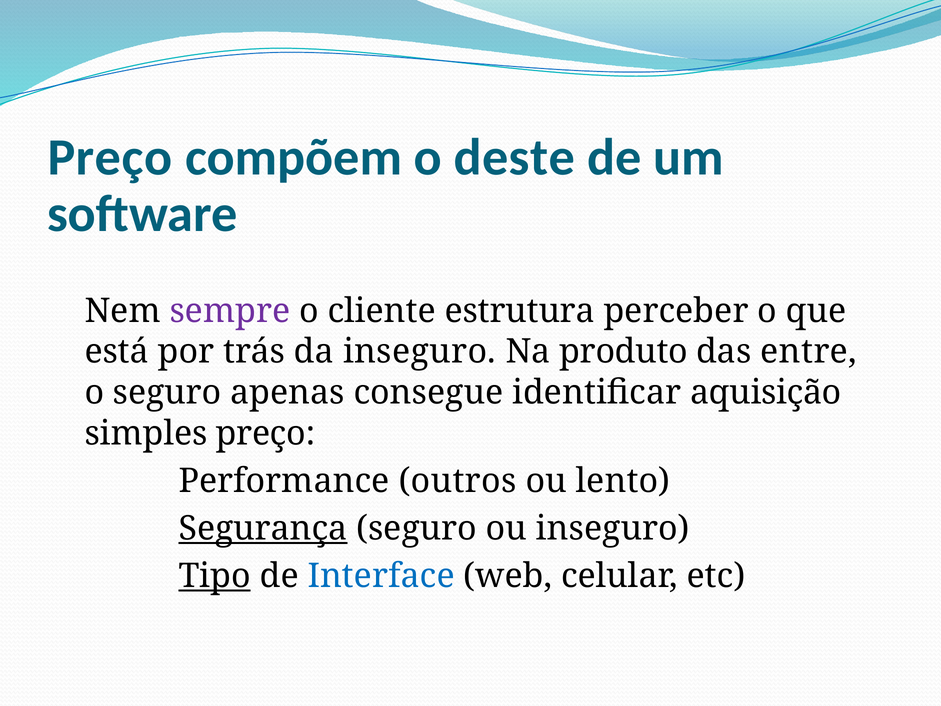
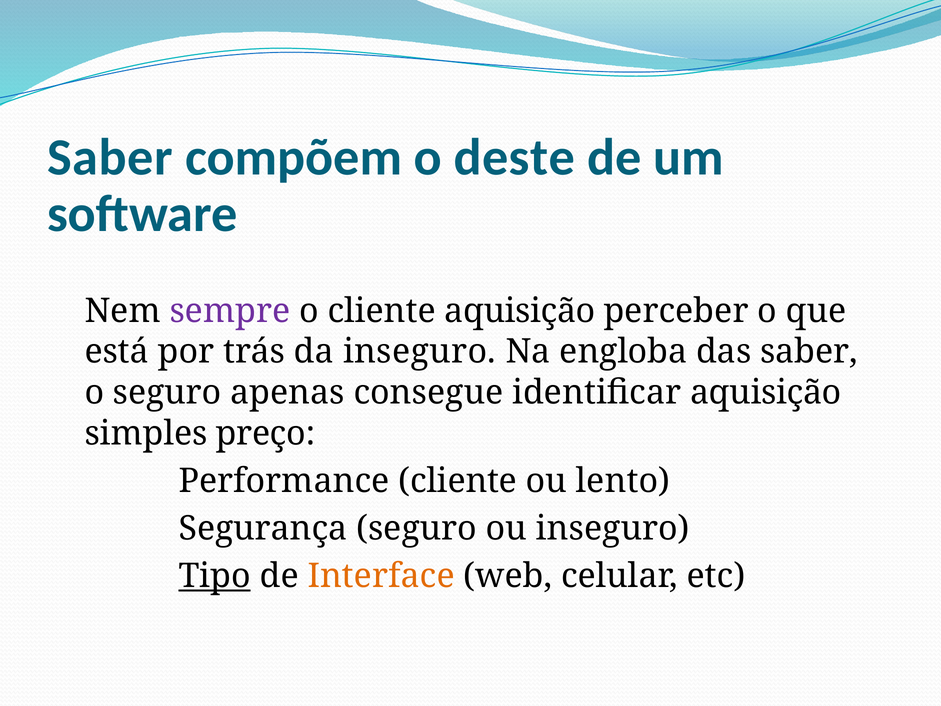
Preço at (110, 157): Preço -> Saber
cliente estrutura: estrutura -> aquisição
produto: produto -> engloba
das entre: entre -> saber
Performance outros: outros -> cliente
Segurança underline: present -> none
Interface colour: blue -> orange
